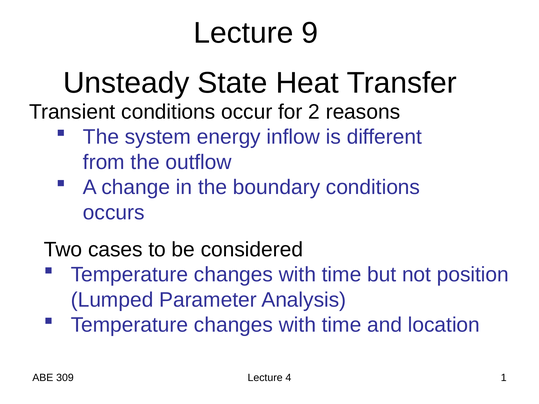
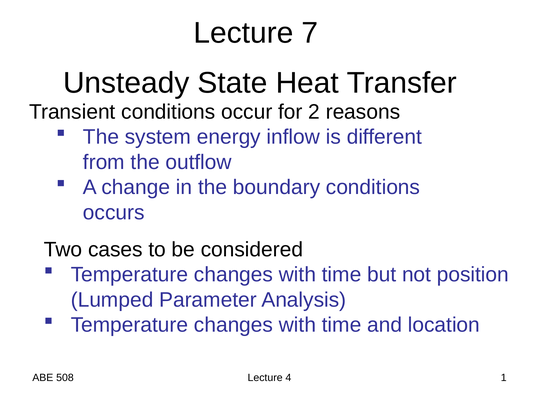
9: 9 -> 7
309: 309 -> 508
